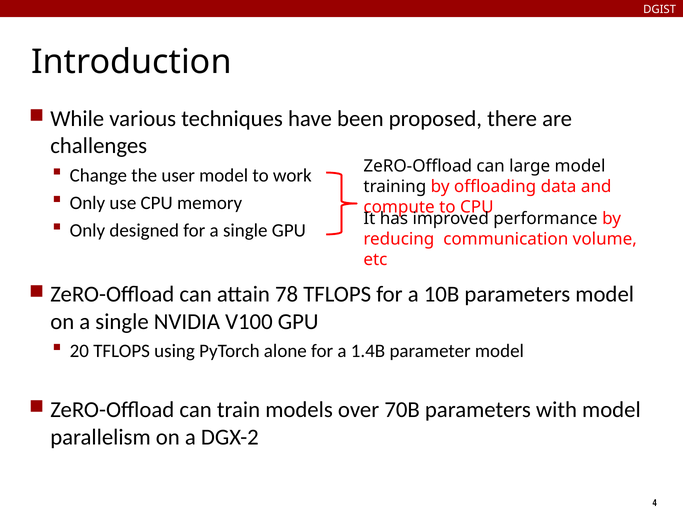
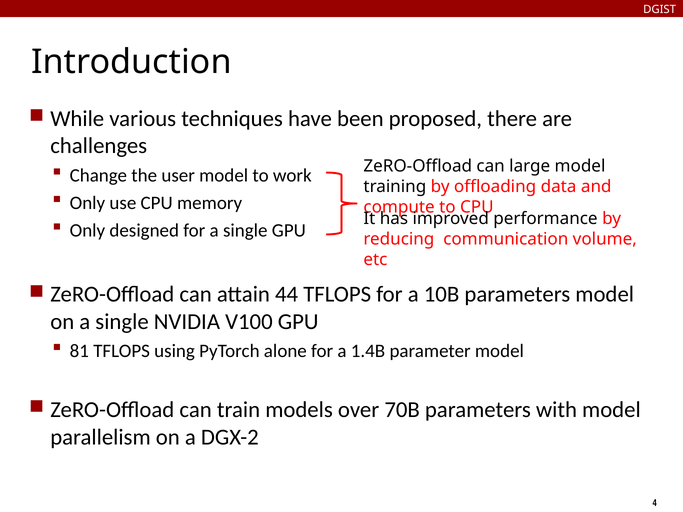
78: 78 -> 44
20: 20 -> 81
